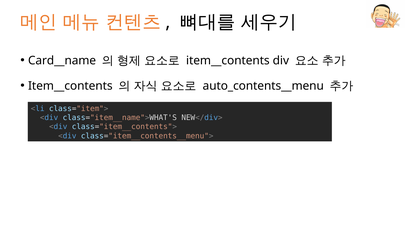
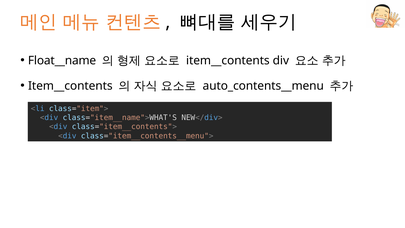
Card__name: Card__name -> Float__name
